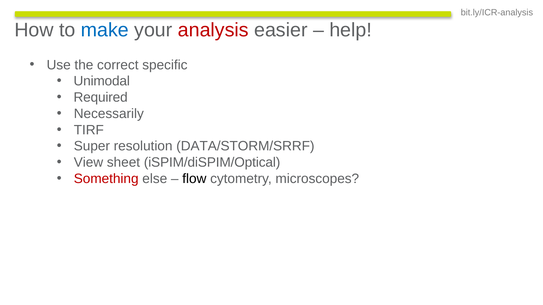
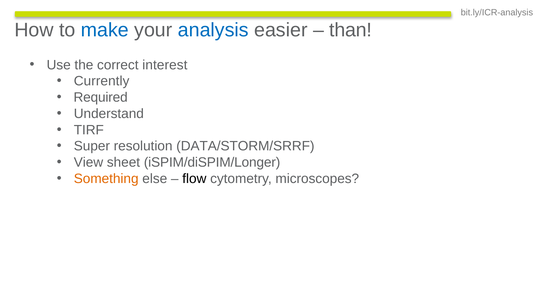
analysis colour: red -> blue
help: help -> than
specific: specific -> interest
Unimodal: Unimodal -> Currently
Necessarily: Necessarily -> Understand
iSPIM/diSPIM/Optical: iSPIM/diSPIM/Optical -> iSPIM/diSPIM/Longer
Something colour: red -> orange
